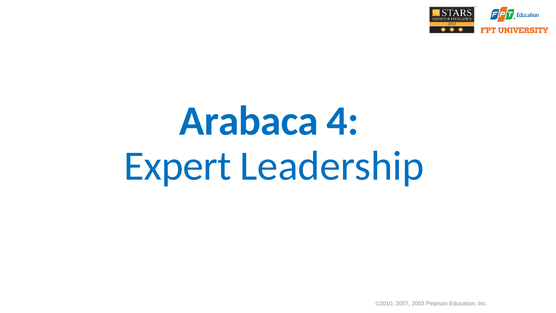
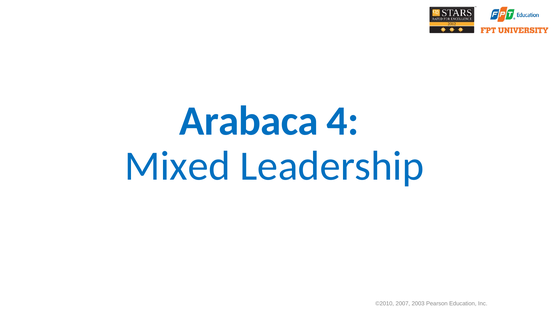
Expert: Expert -> Mixed
